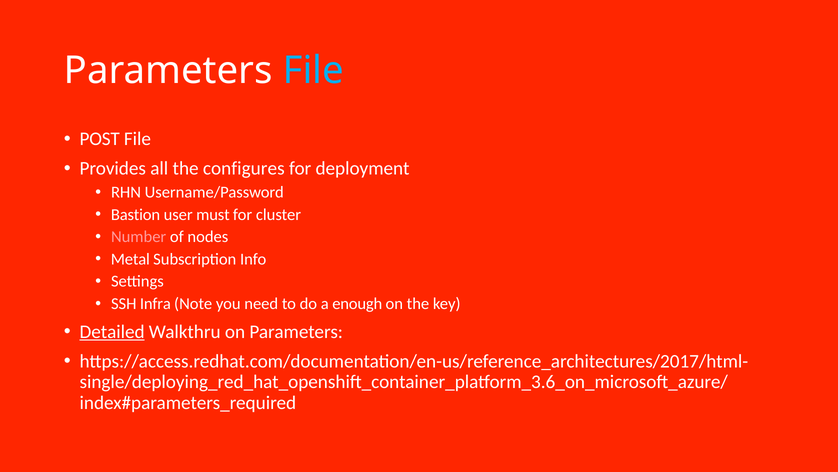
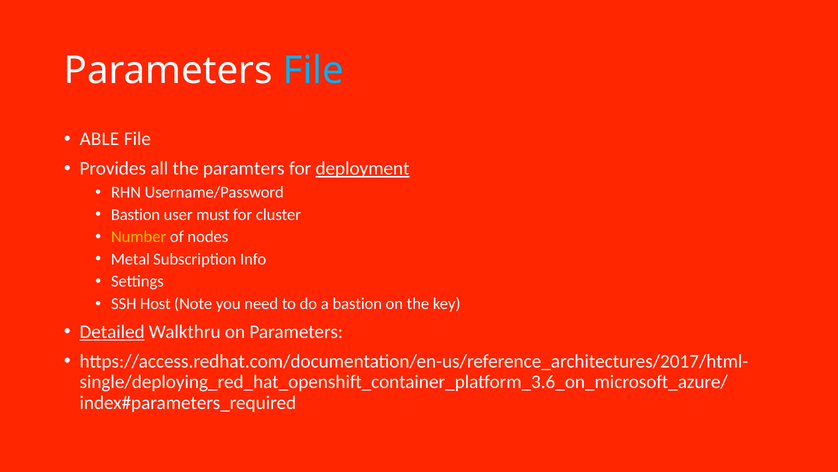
POST: POST -> ABLE
configures: configures -> paramters
deployment underline: none -> present
Number colour: pink -> yellow
Infra: Infra -> Host
a enough: enough -> bastion
